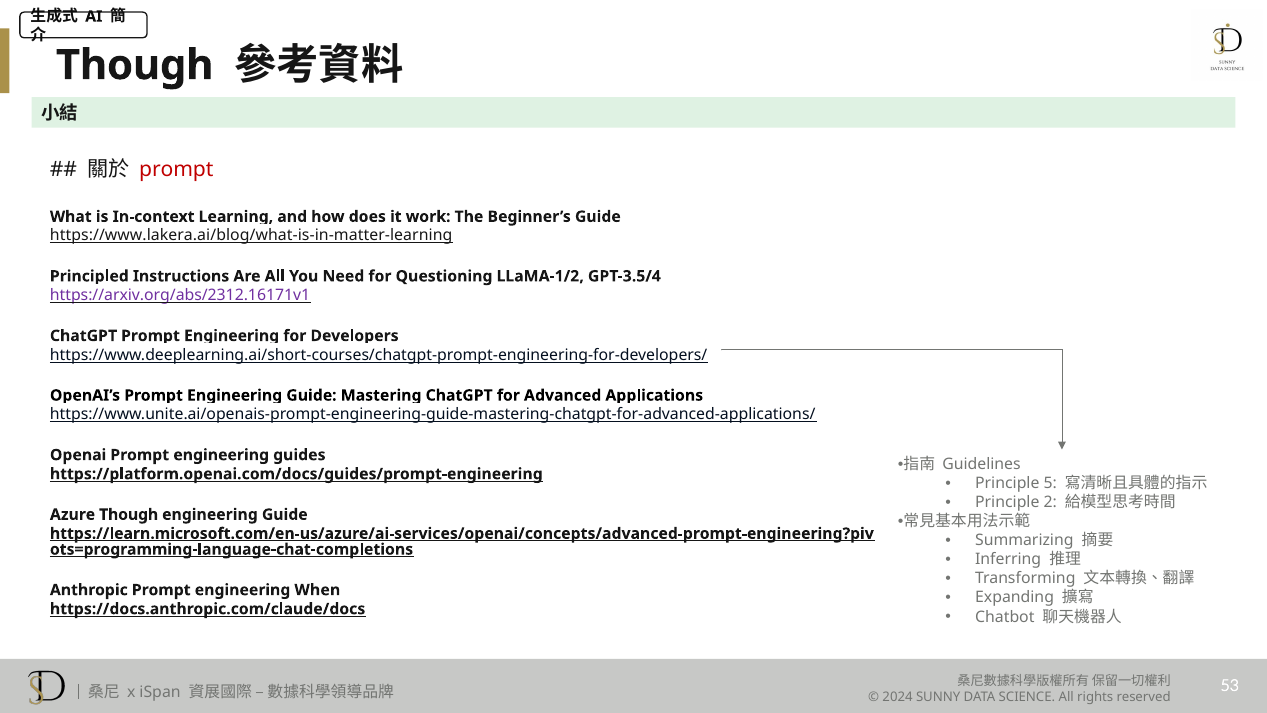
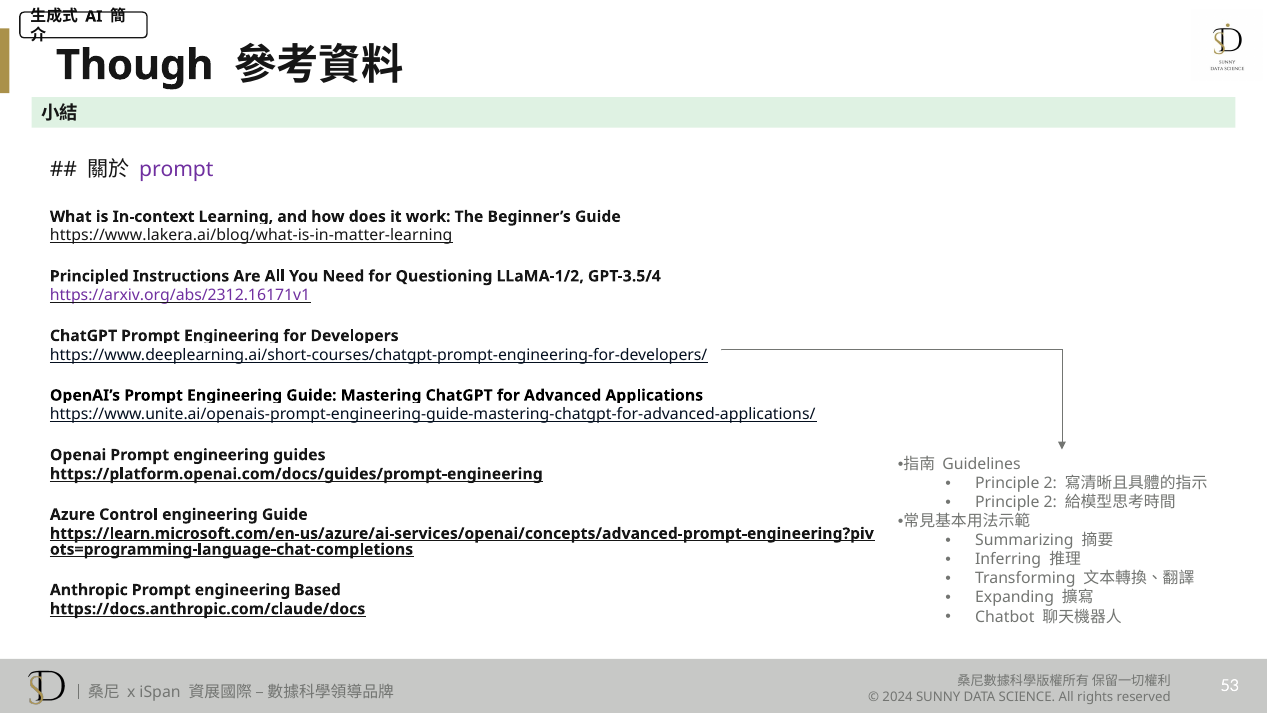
prompt at (176, 169) colour: red -> purple
5 at (1050, 483): 5 -> 2
Azure Though: Though -> Control
When: When -> Based
